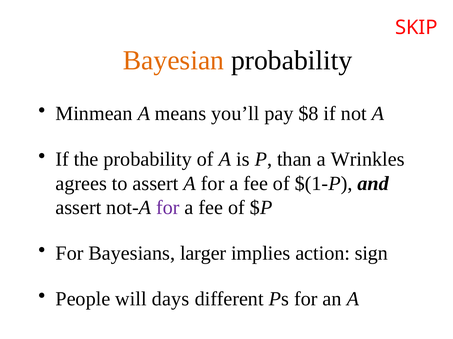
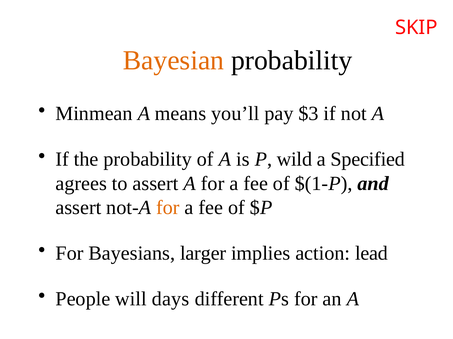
$8: $8 -> $3
than: than -> wild
Wrinkles: Wrinkles -> Specified
for at (168, 208) colour: purple -> orange
sign: sign -> lead
